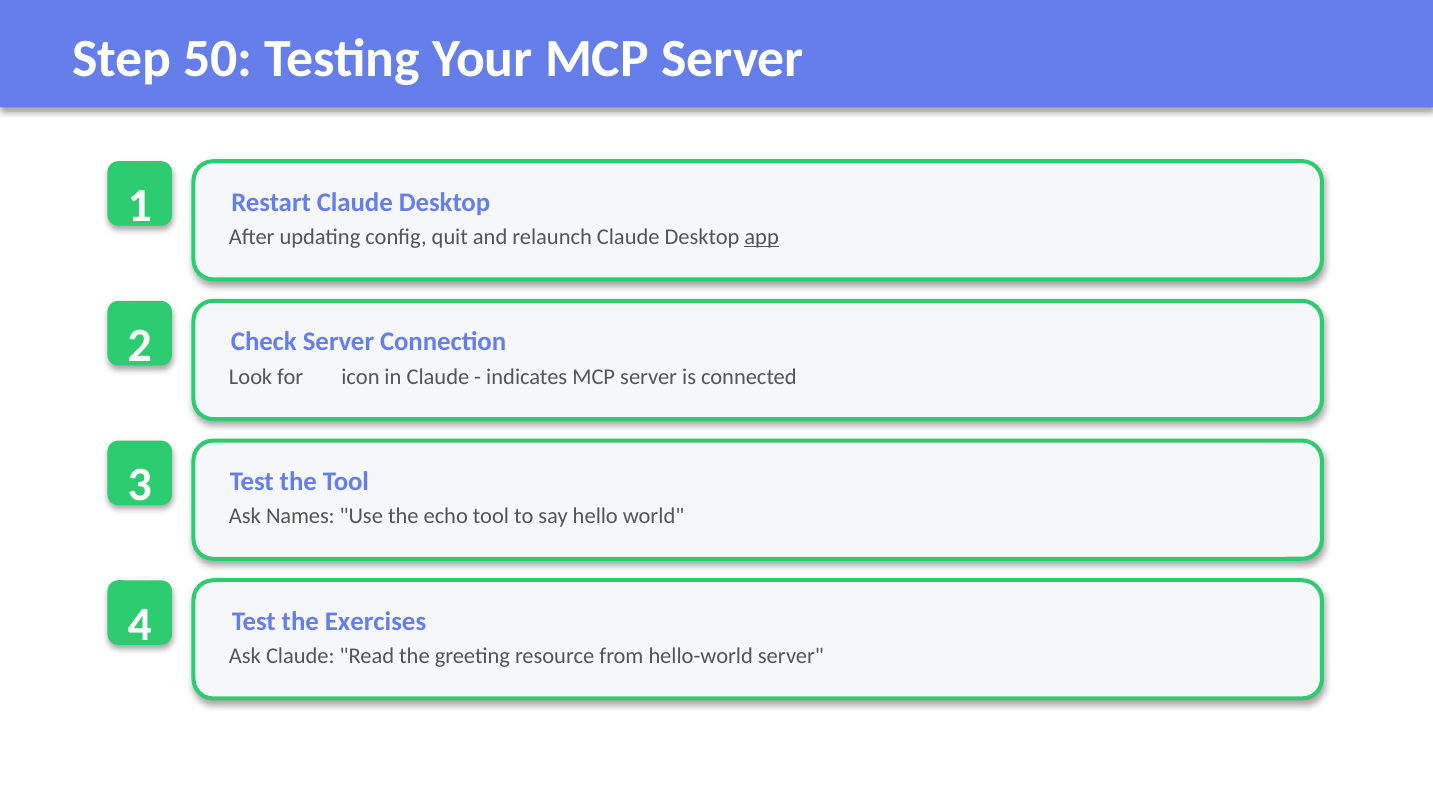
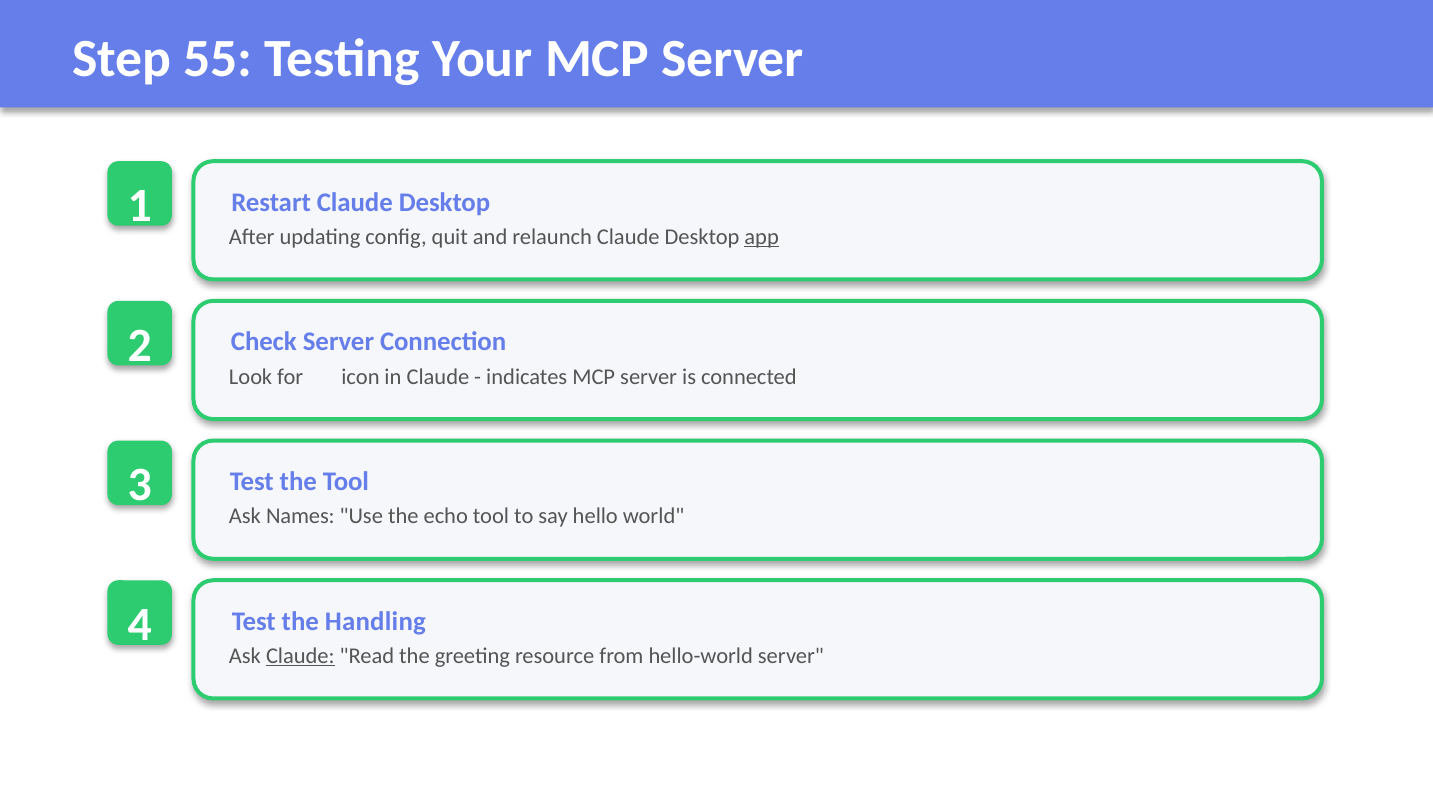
50: 50 -> 55
Exercises: Exercises -> Handling
Claude at (300, 656) underline: none -> present
